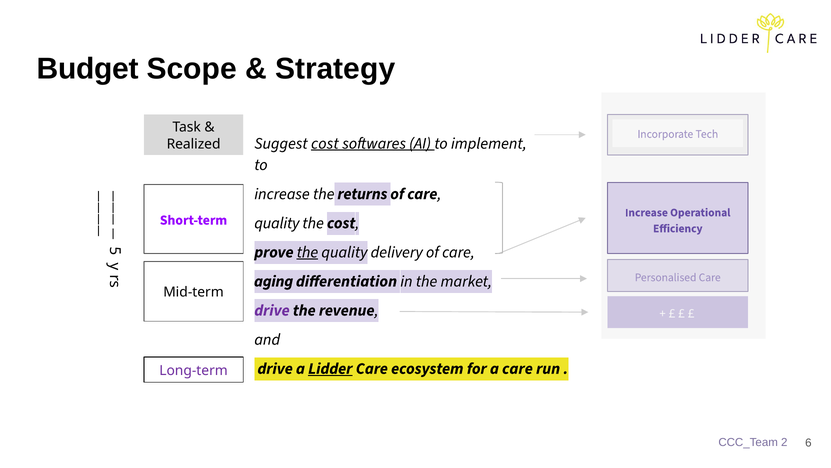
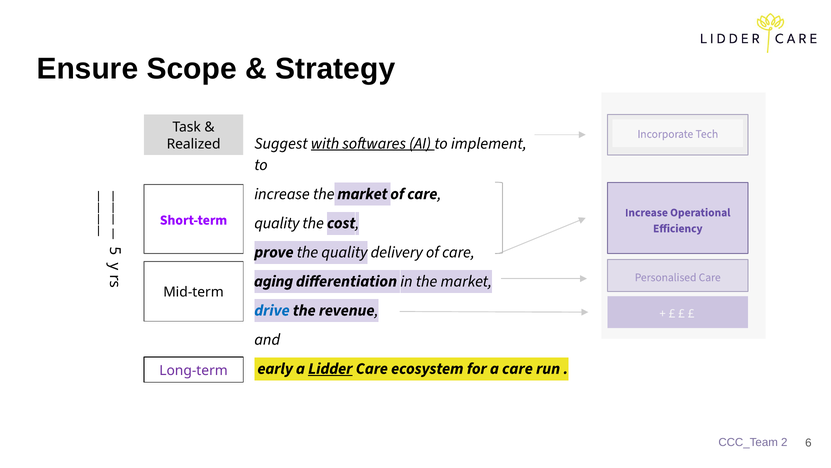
Budget: Budget -> Ensure
Suggest cost: cost -> with
increase the returns: returns -> market
the at (307, 252) underline: present -> none
drive at (272, 310) colour: purple -> blue
drive at (275, 368): drive -> early
